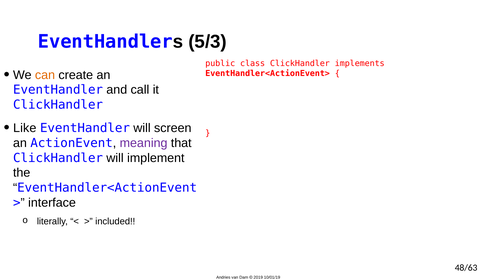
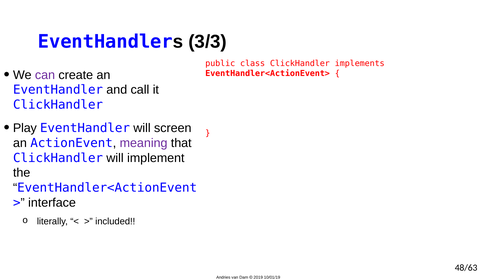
5/3: 5/3 -> 3/3
can colour: orange -> purple
Like: Like -> Play
